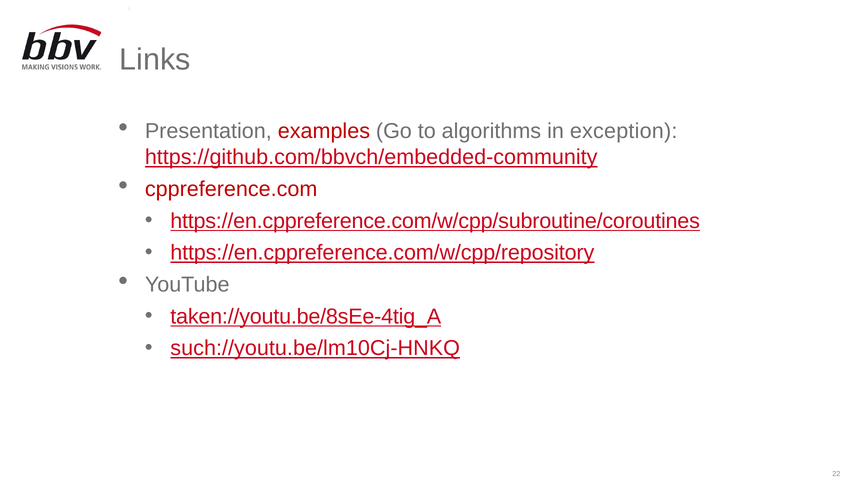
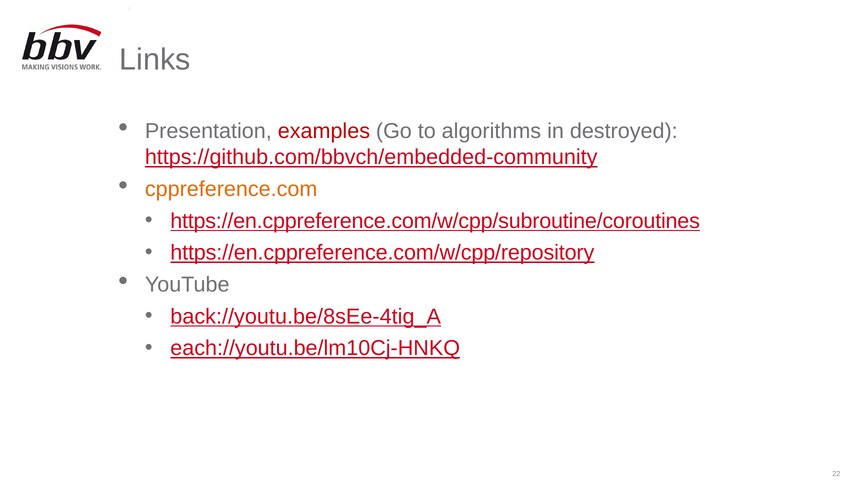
exception: exception -> destroyed
cppreference.com colour: red -> orange
taken://youtu.be/8sEe-4tig_A: taken://youtu.be/8sEe-4tig_A -> back://youtu.be/8sEe-4tig_A
such://youtu.be/lm10Cj-HNKQ: such://youtu.be/lm10Cj-HNKQ -> each://youtu.be/lm10Cj-HNKQ
